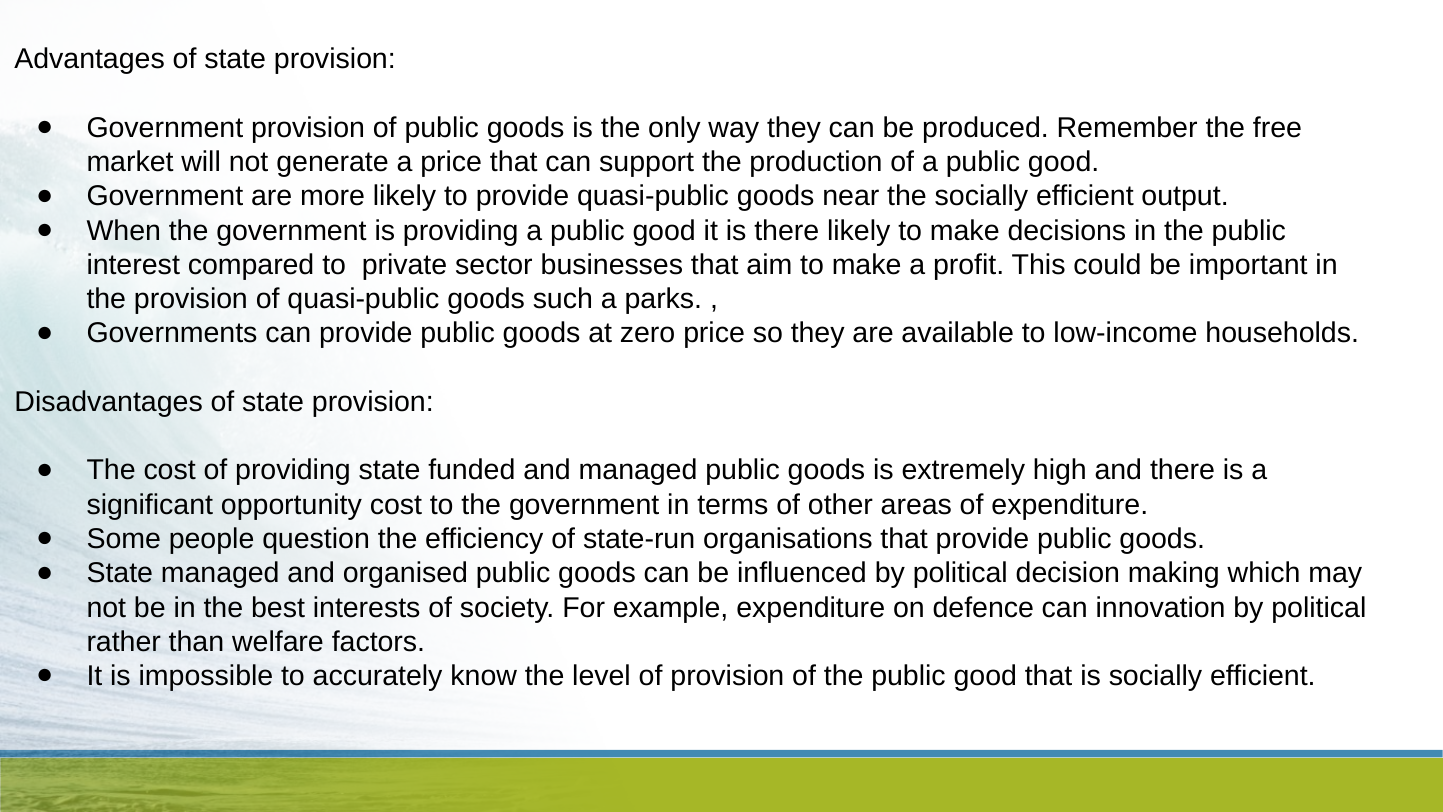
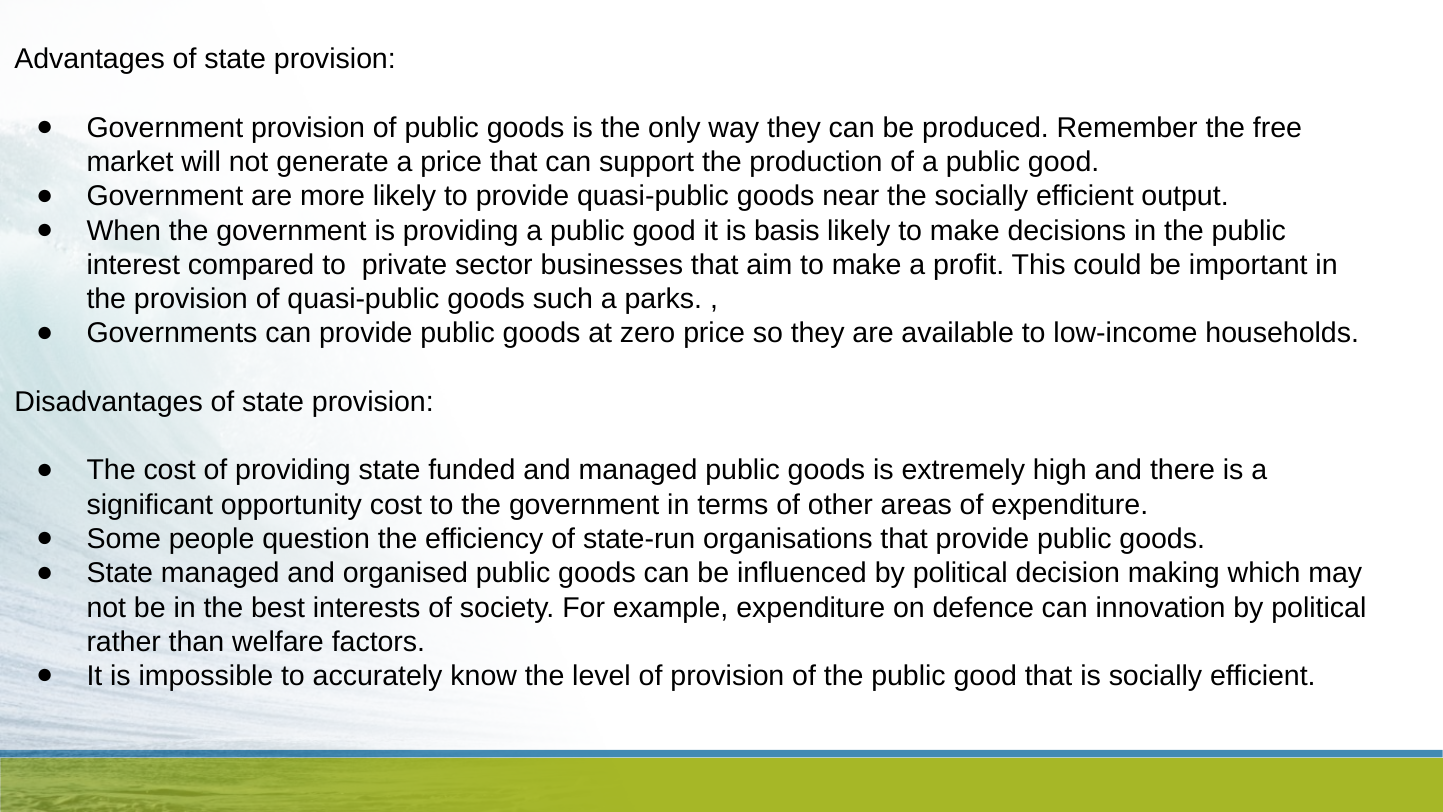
is there: there -> basis
